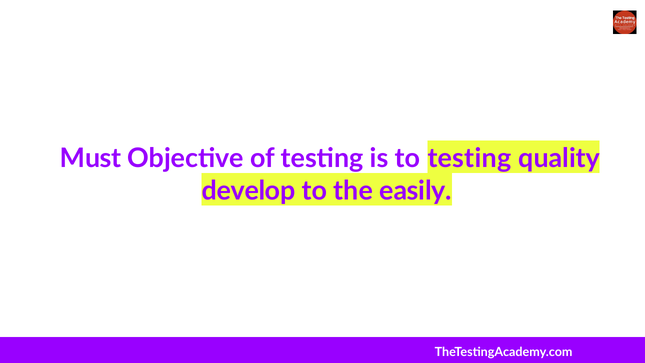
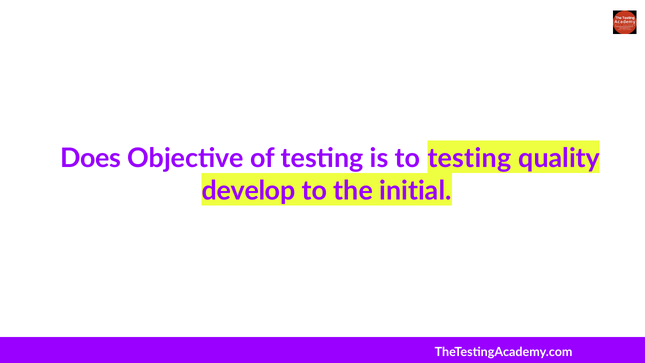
Must: Must -> Does
easily: easily -> initial
